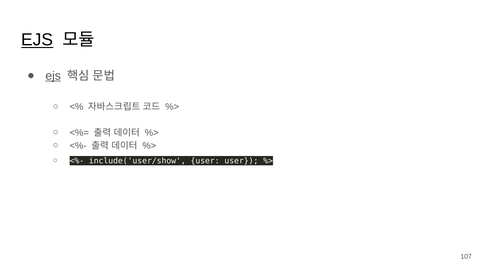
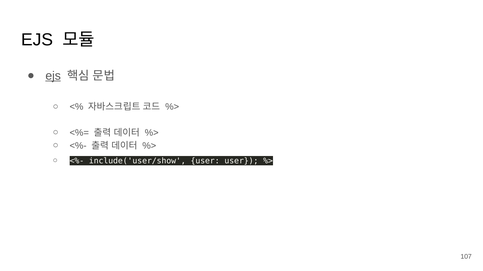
EJS at (37, 40) underline: present -> none
